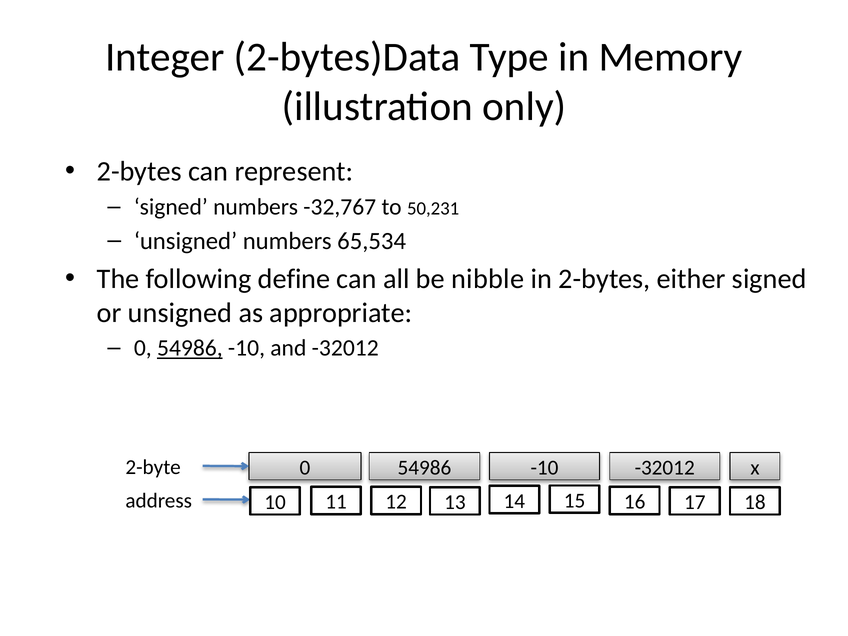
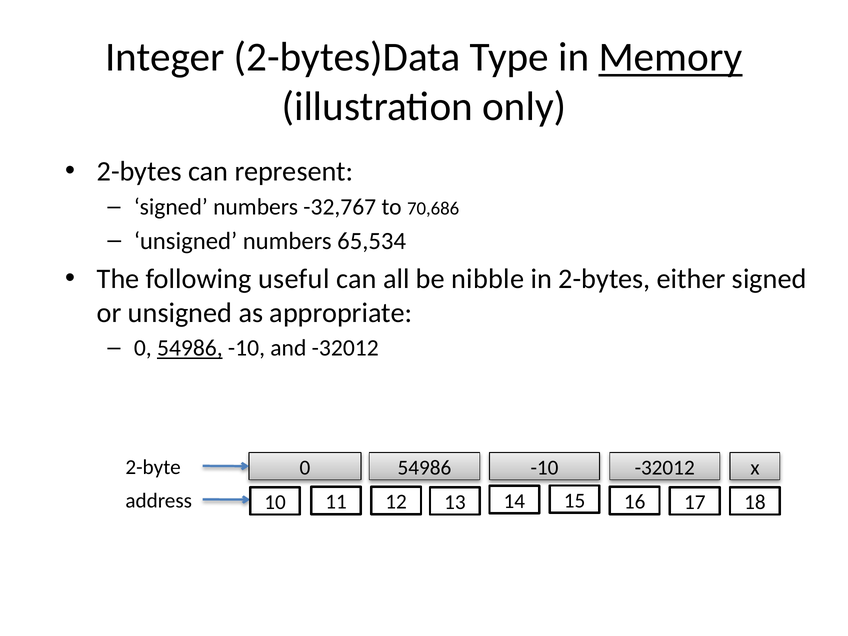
Memory underline: none -> present
50,231: 50,231 -> 70,686
define: define -> useful
